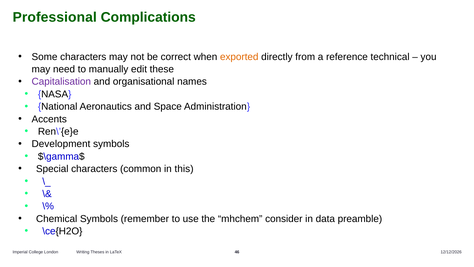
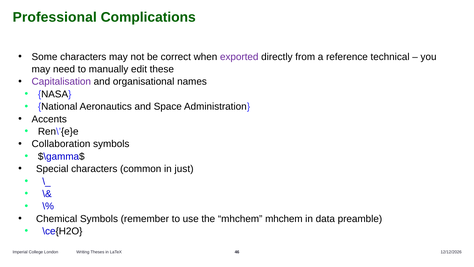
exported colour: orange -> purple
Development: Development -> Collaboration
this: this -> just
mhchem consider: consider -> mhchem
